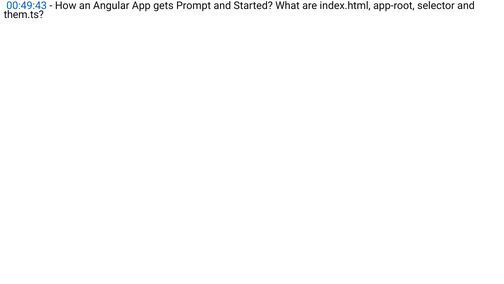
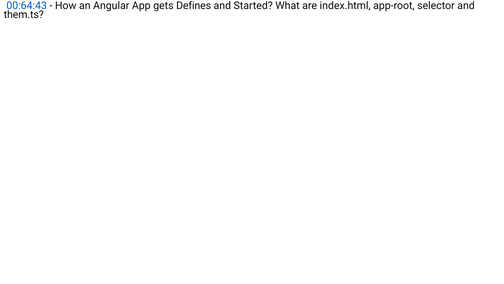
00:49:43: 00:49:43 -> 00:64:43
Prompt: Prompt -> Defines
